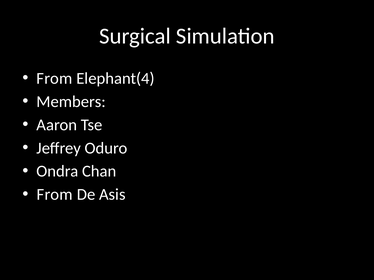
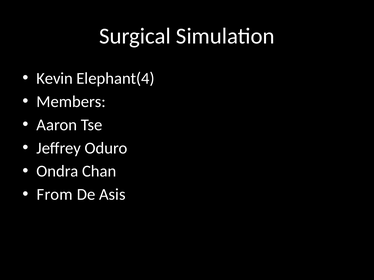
From at (54, 78): From -> Kevin
